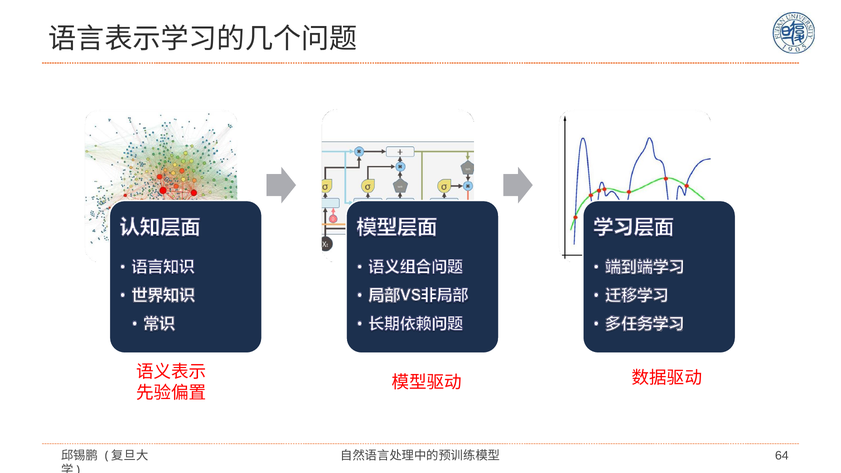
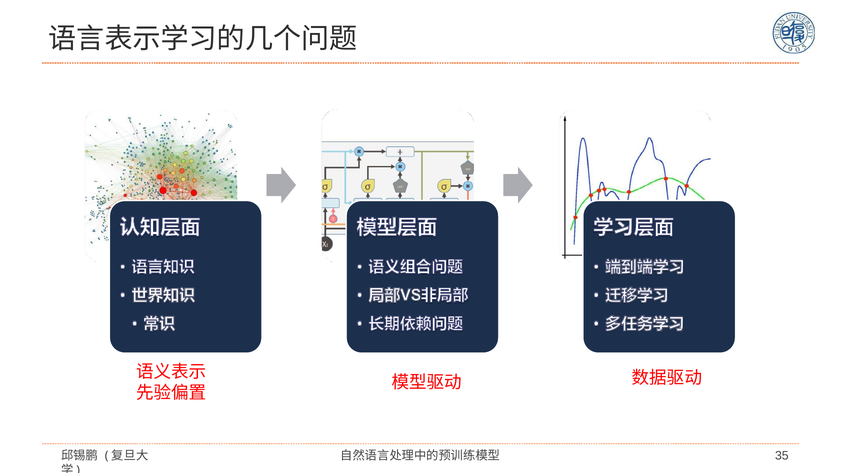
64: 64 -> 35
